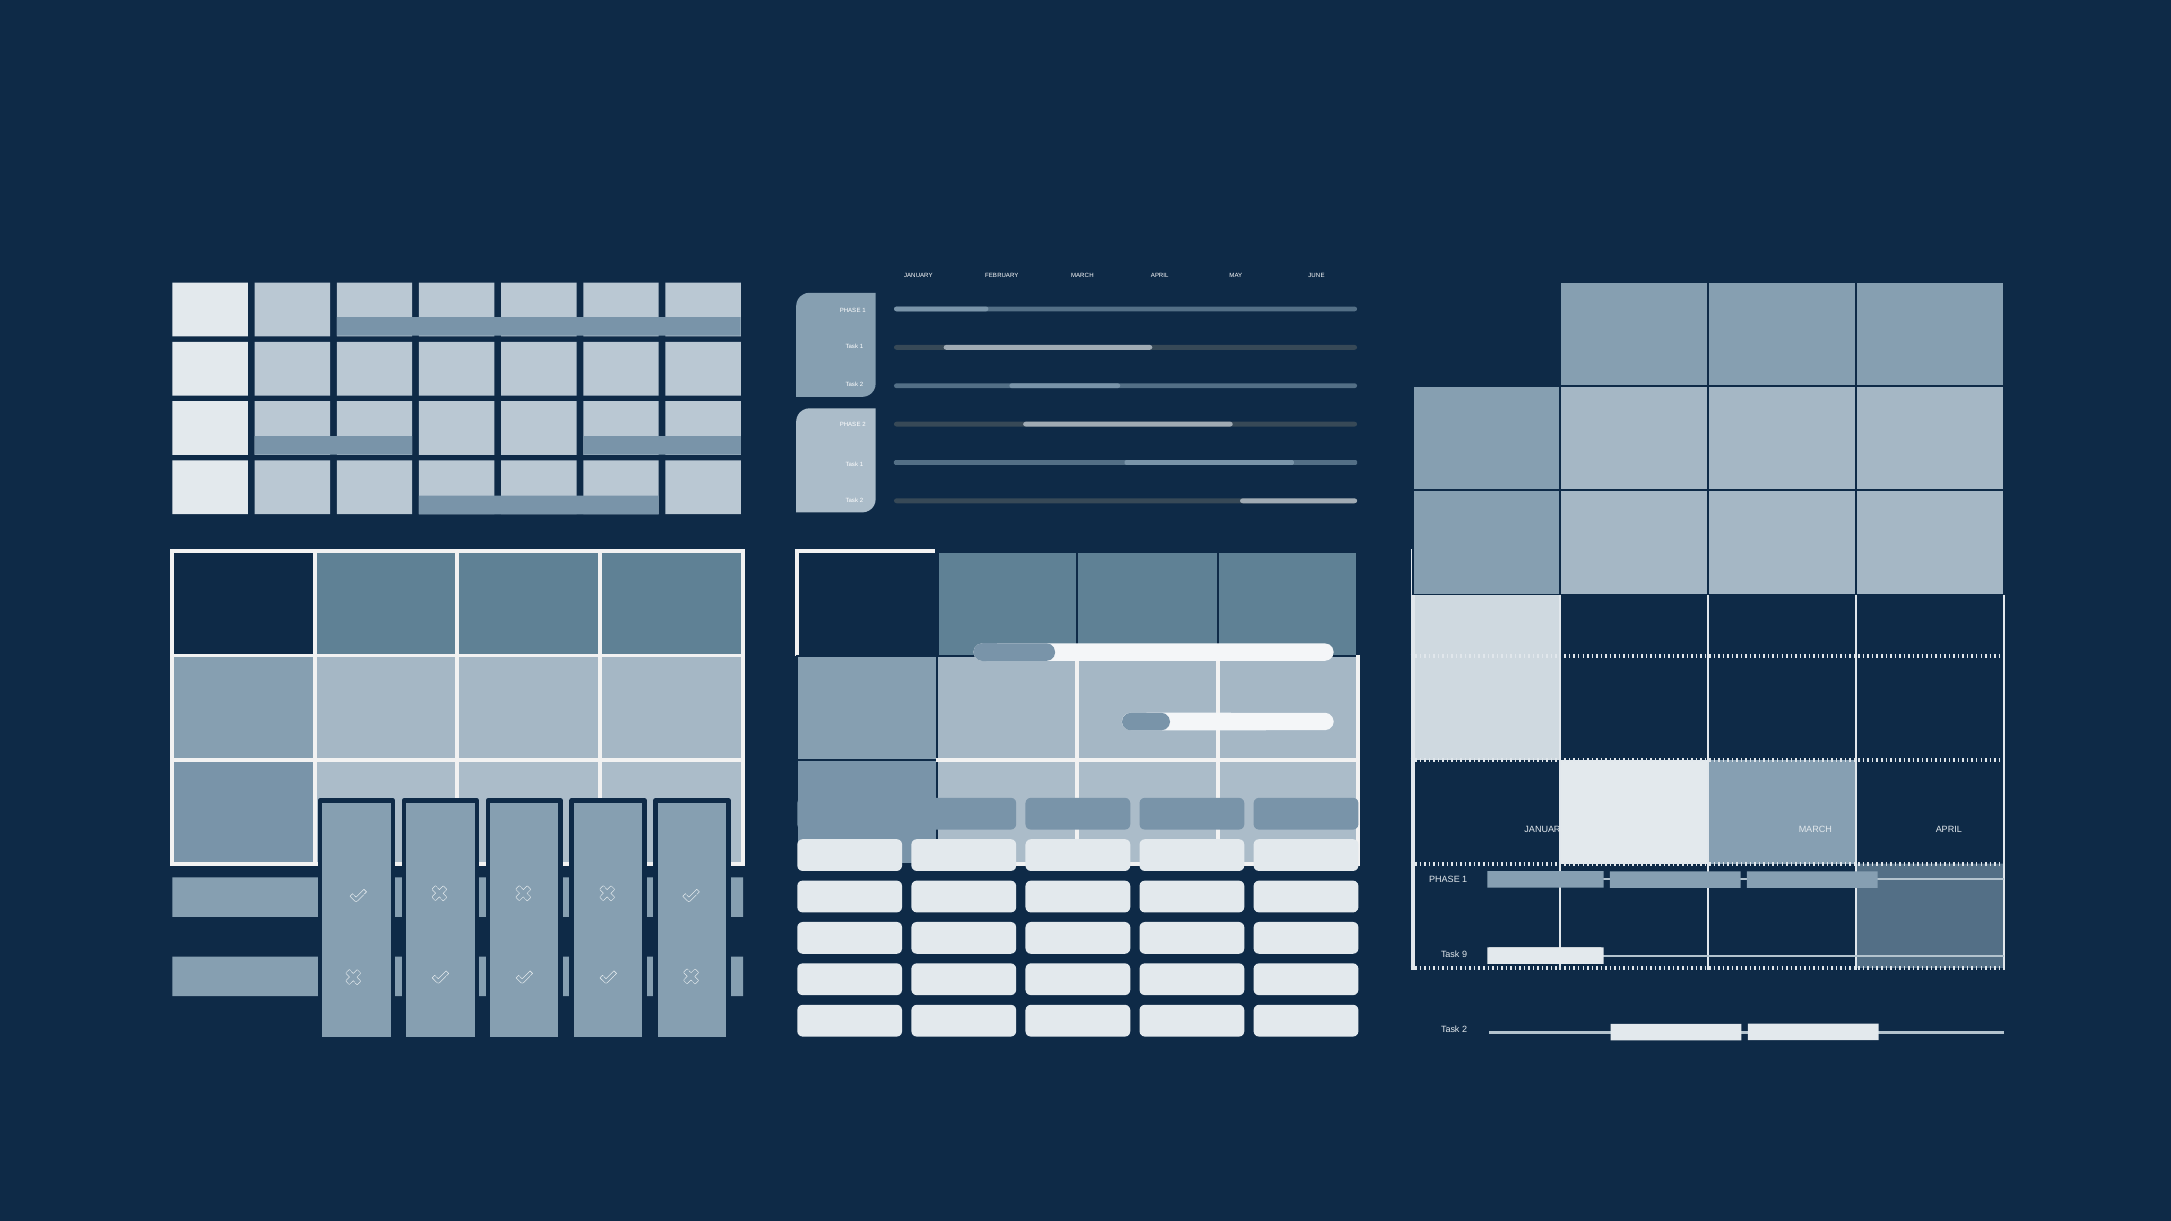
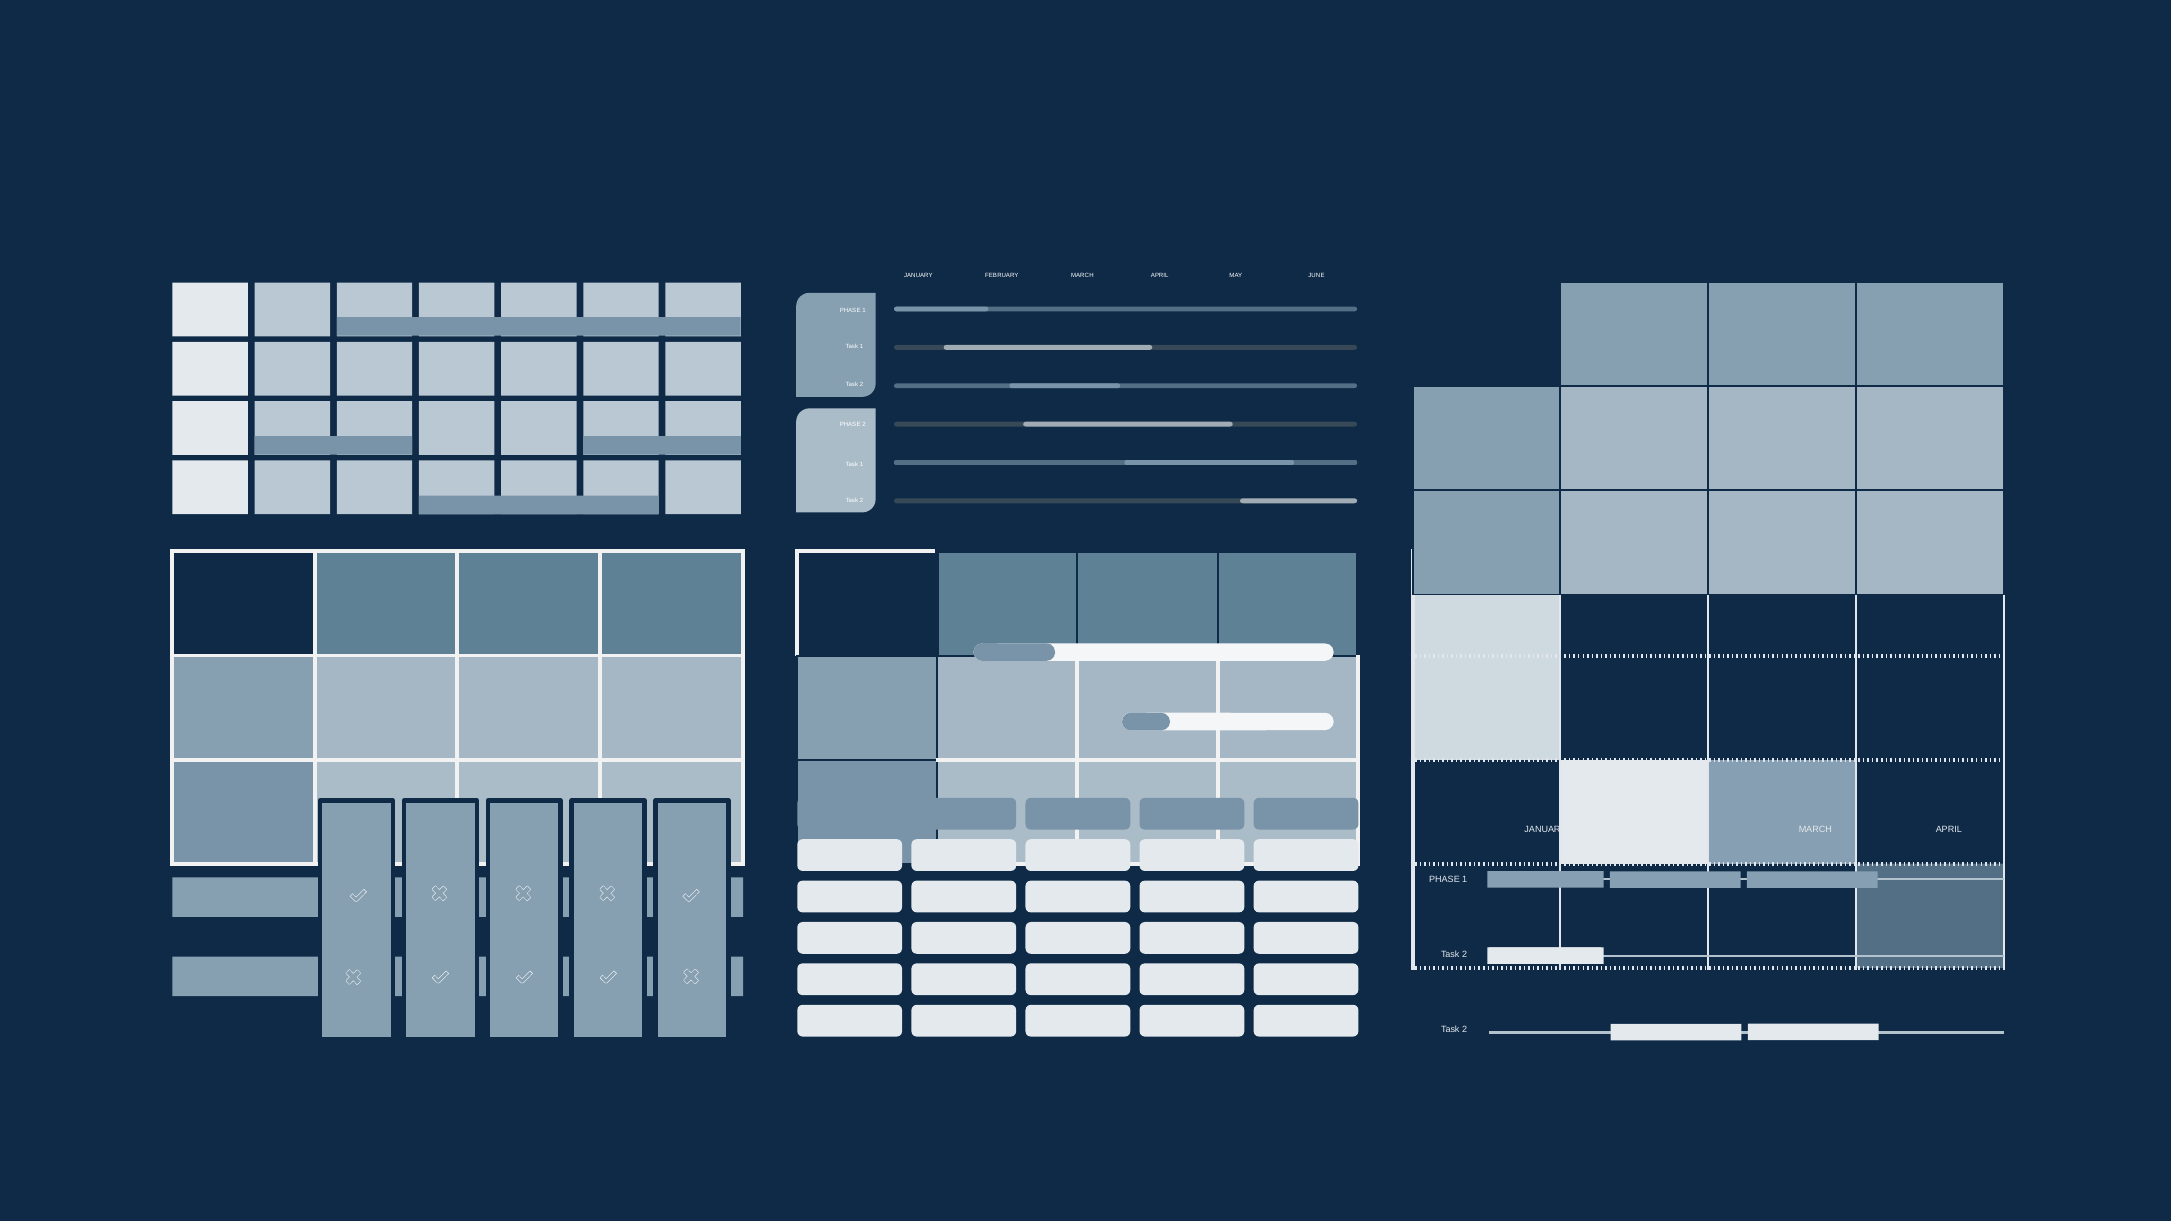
9 at (1465, 955): 9 -> 2
